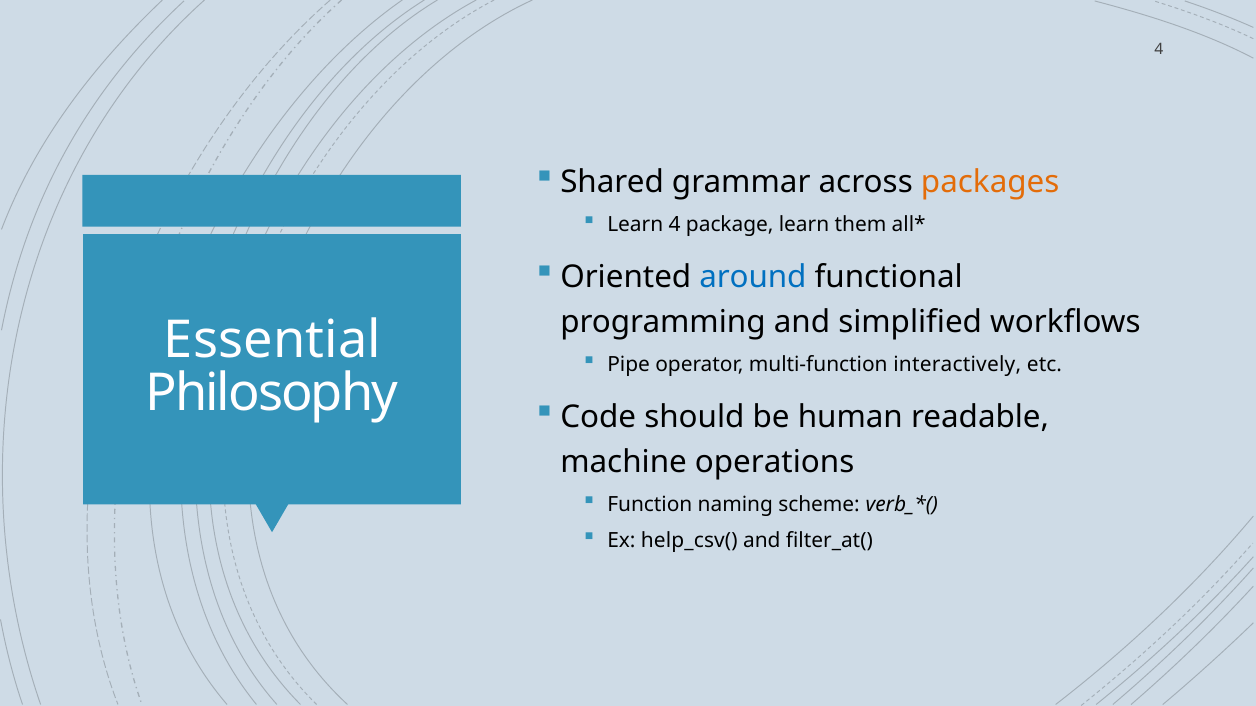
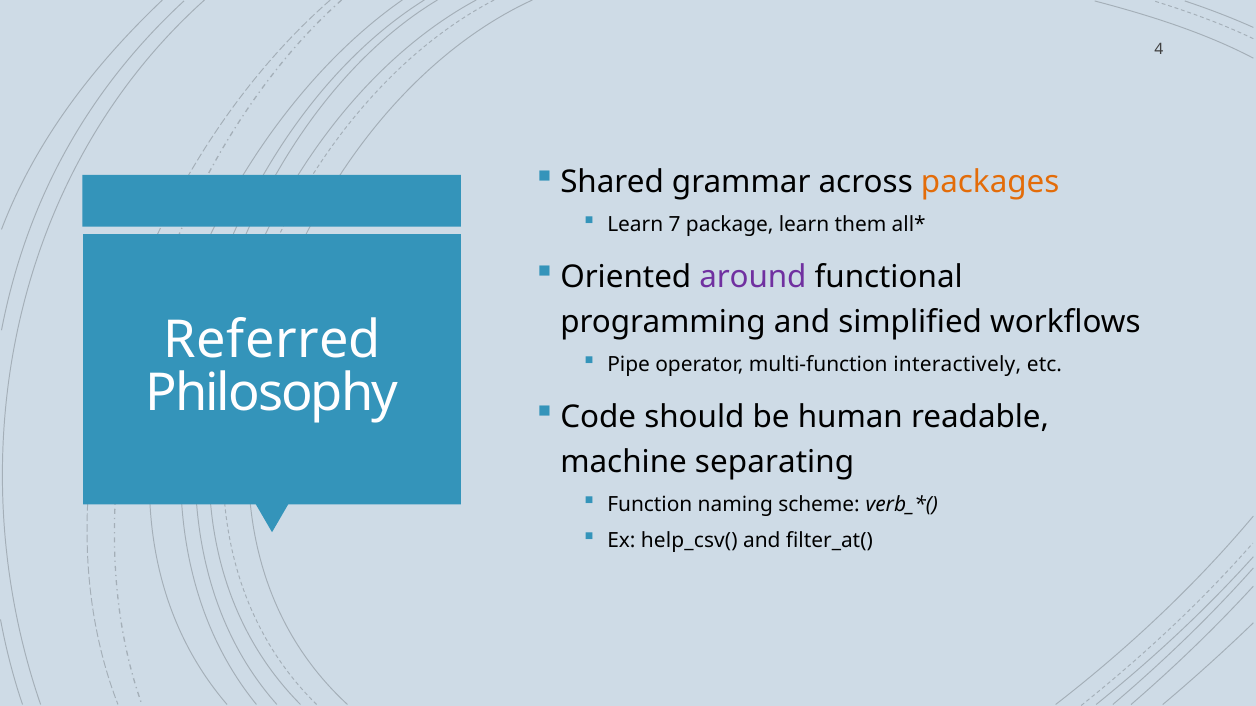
Learn 4: 4 -> 7
around colour: blue -> purple
Essential: Essential -> Referred
operations: operations -> separating
